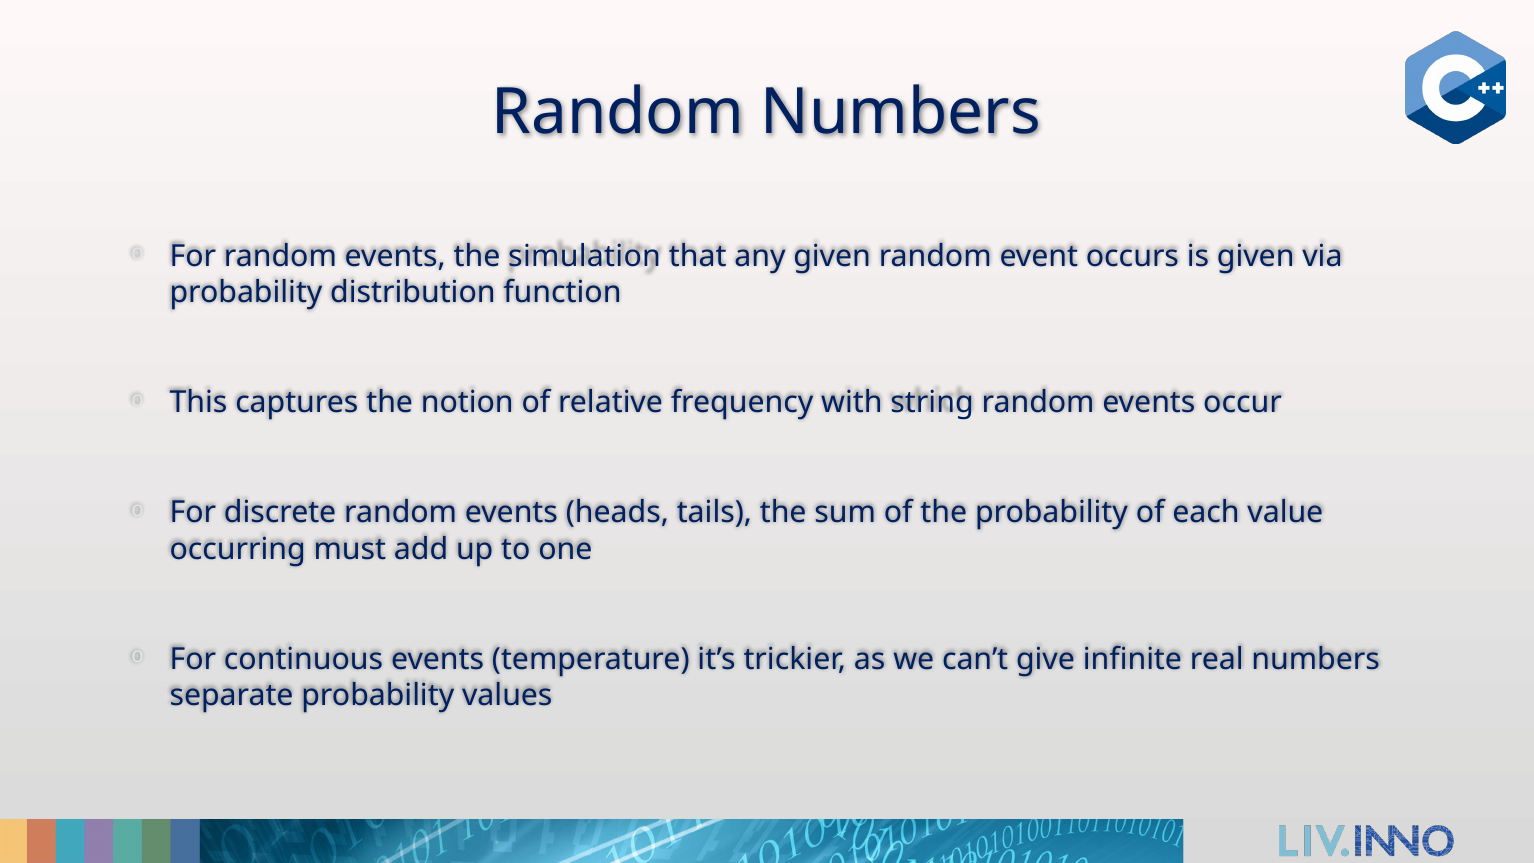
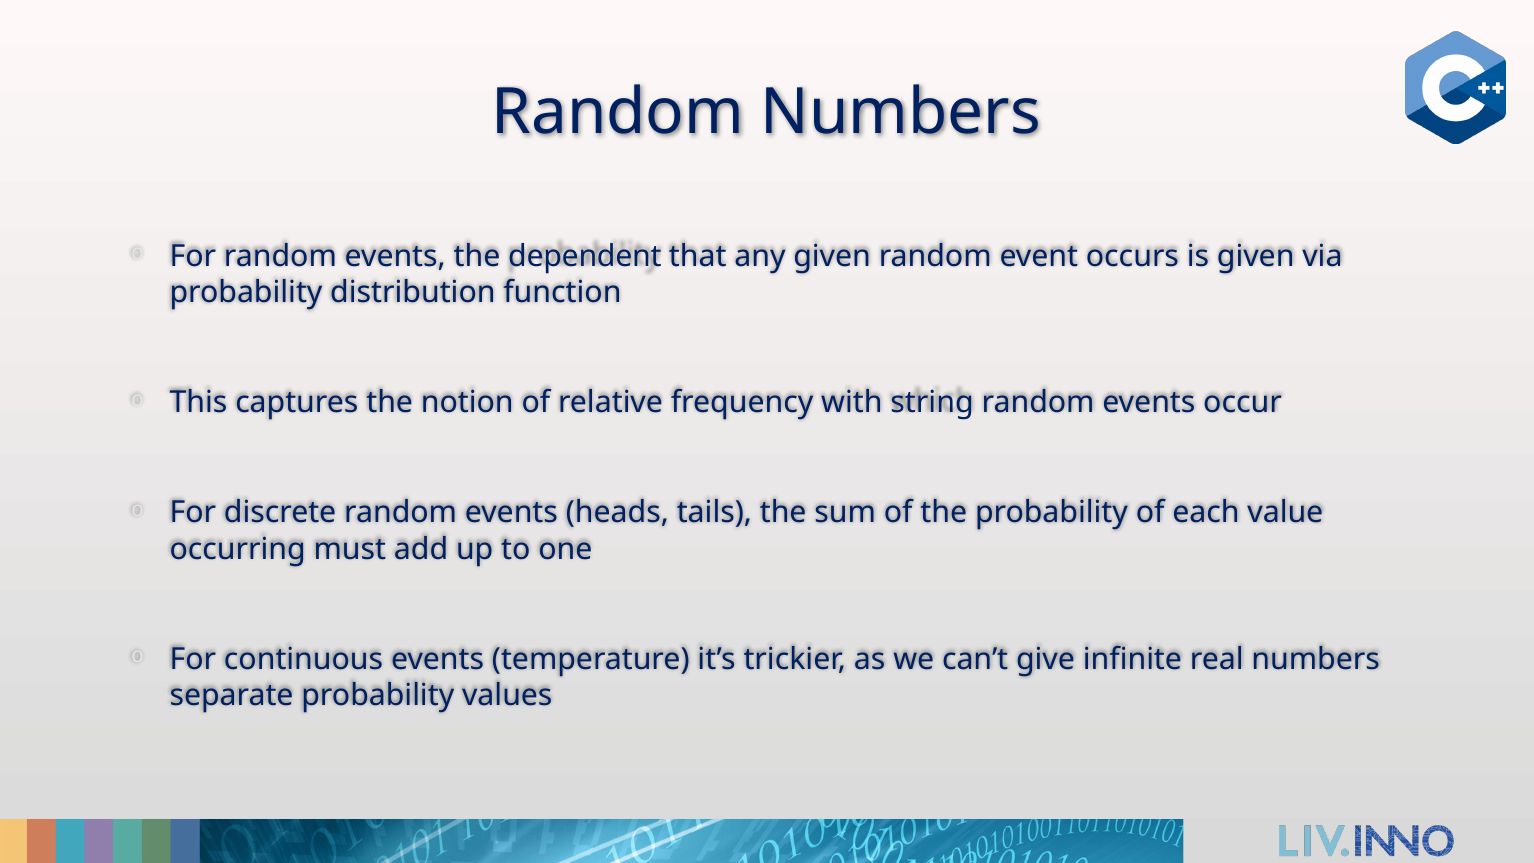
simulation: simulation -> dependent
